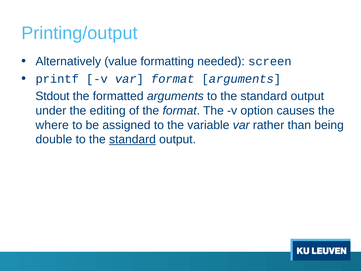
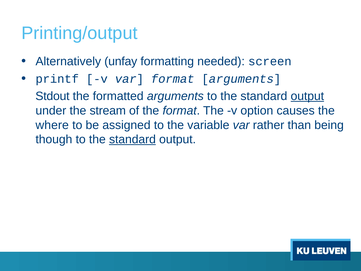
value: value -> unfay
output at (307, 96) underline: none -> present
editing: editing -> stream
double: double -> though
